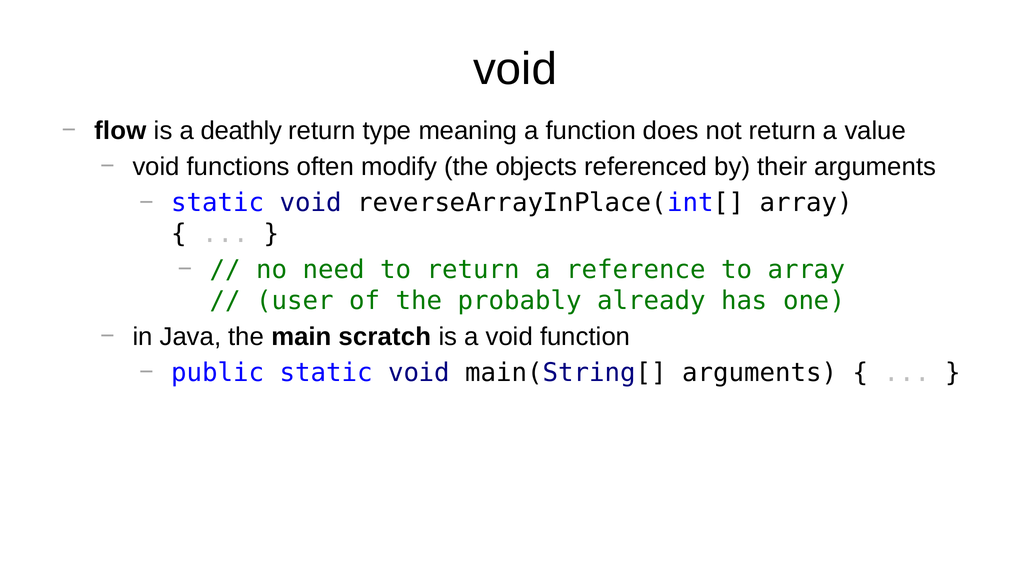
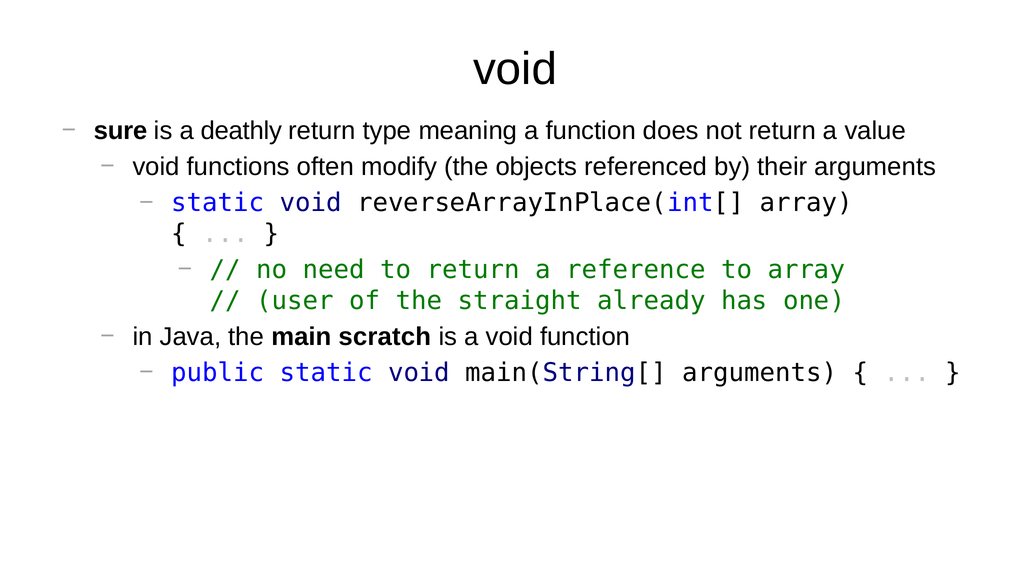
flow: flow -> sure
probably: probably -> straight
